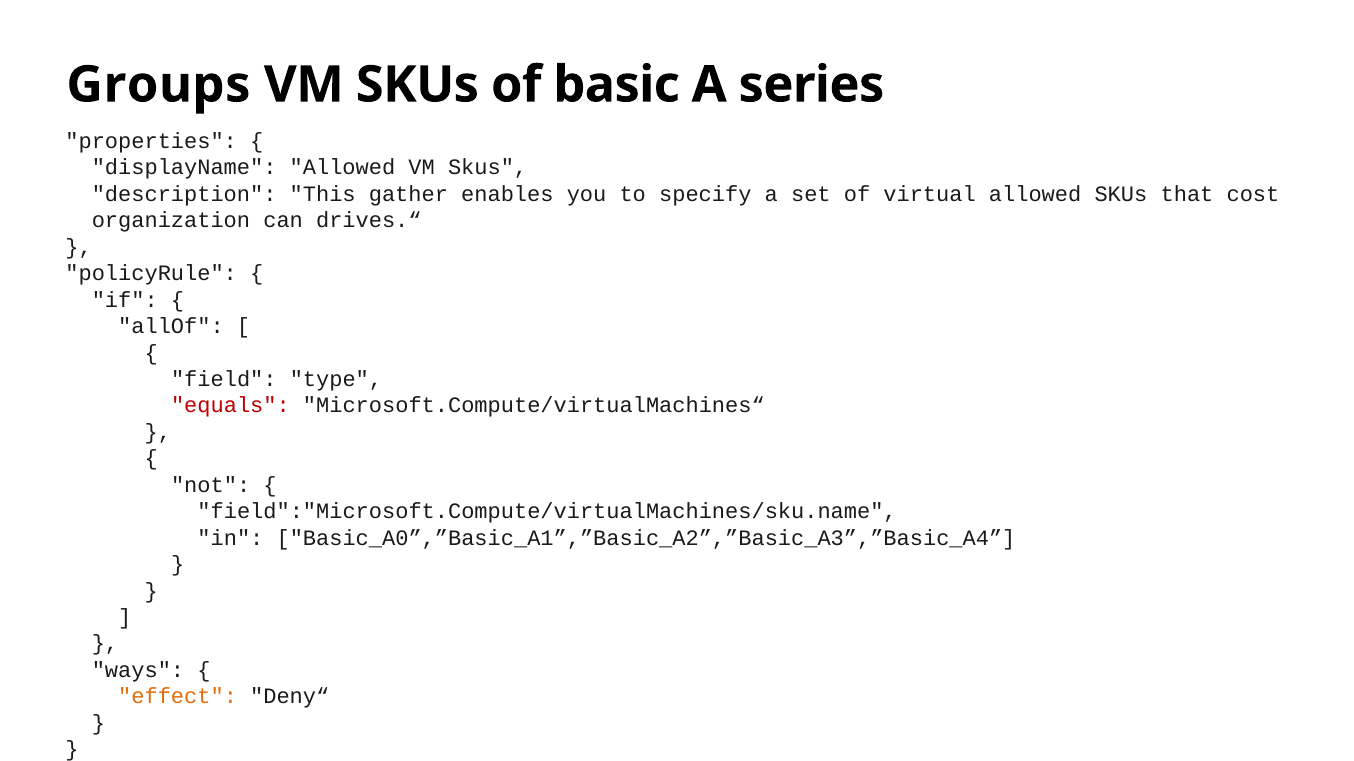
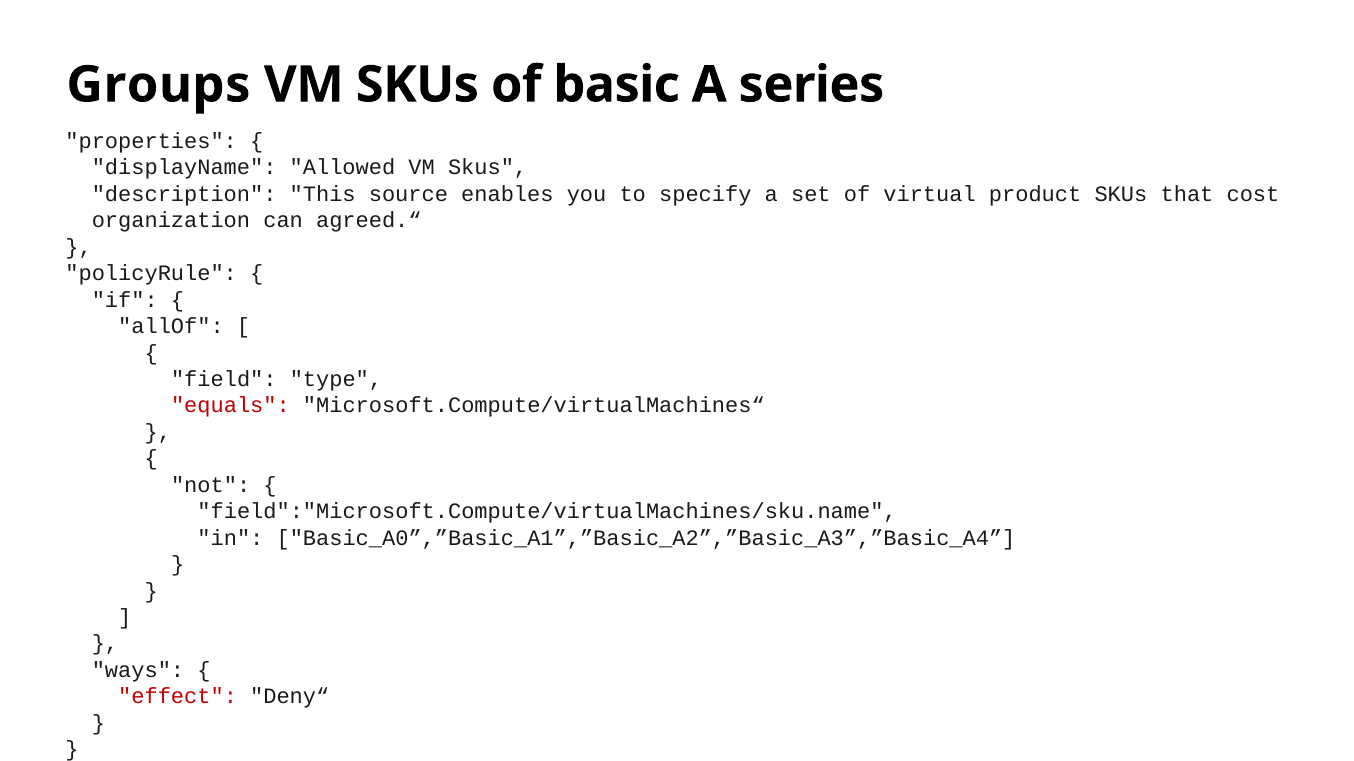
gather: gather -> source
virtual allowed: allowed -> product
drives.“: drives.“ -> agreed.“
effect colour: orange -> red
